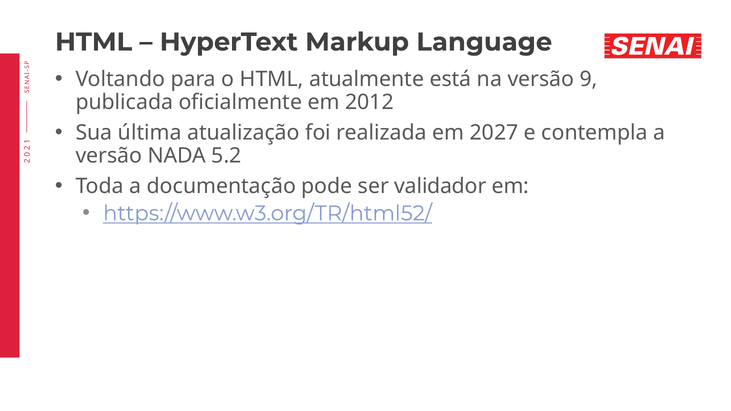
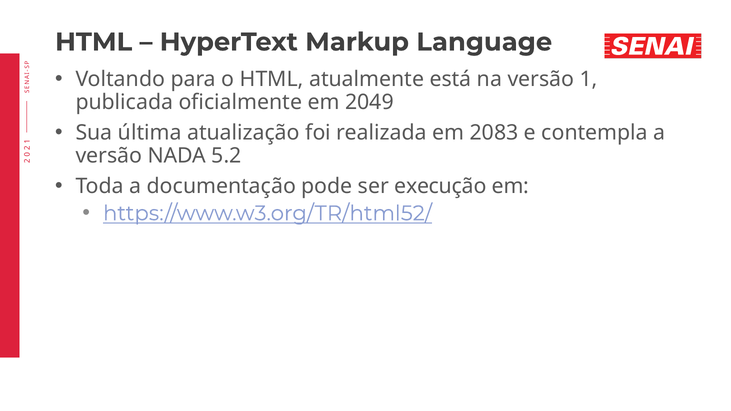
versão 9: 9 -> 1
2012: 2012 -> 2049
2027: 2027 -> 2083
validador: validador -> execução
